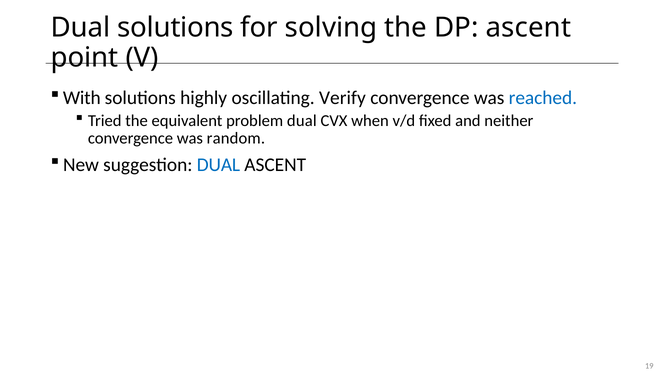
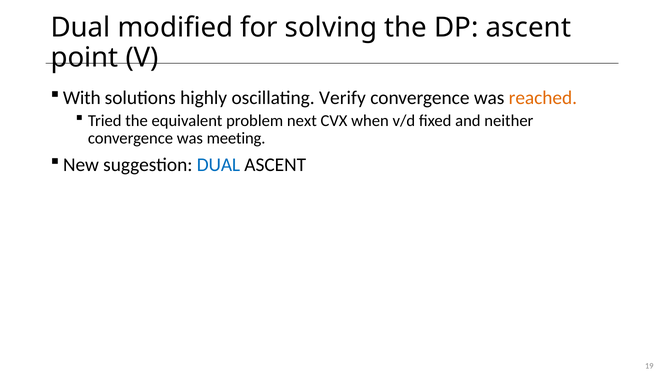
Dual solutions: solutions -> modified
reached colour: blue -> orange
problem dual: dual -> next
random: random -> meeting
